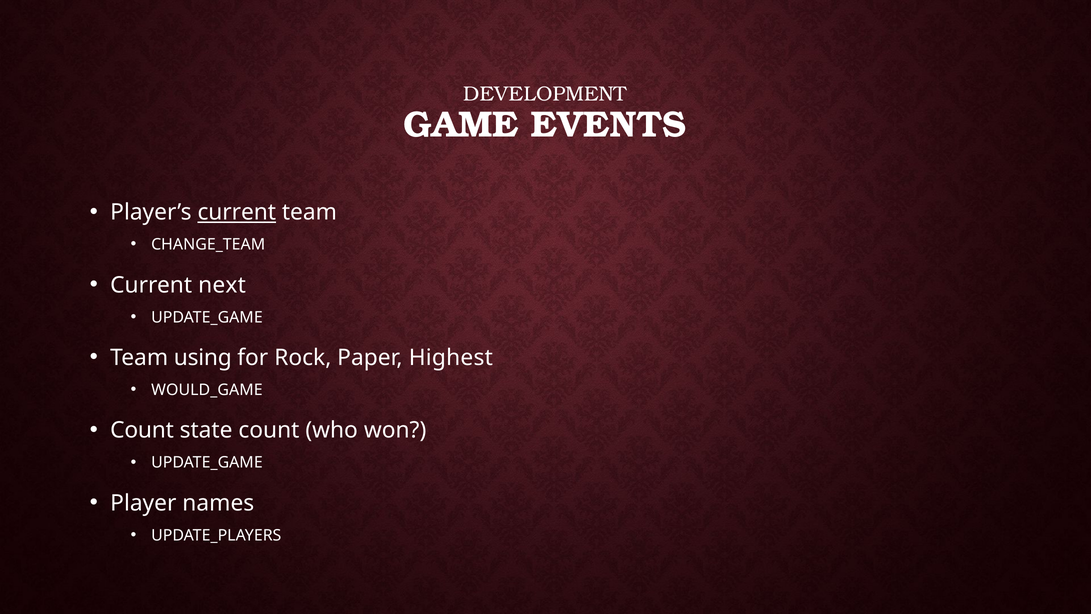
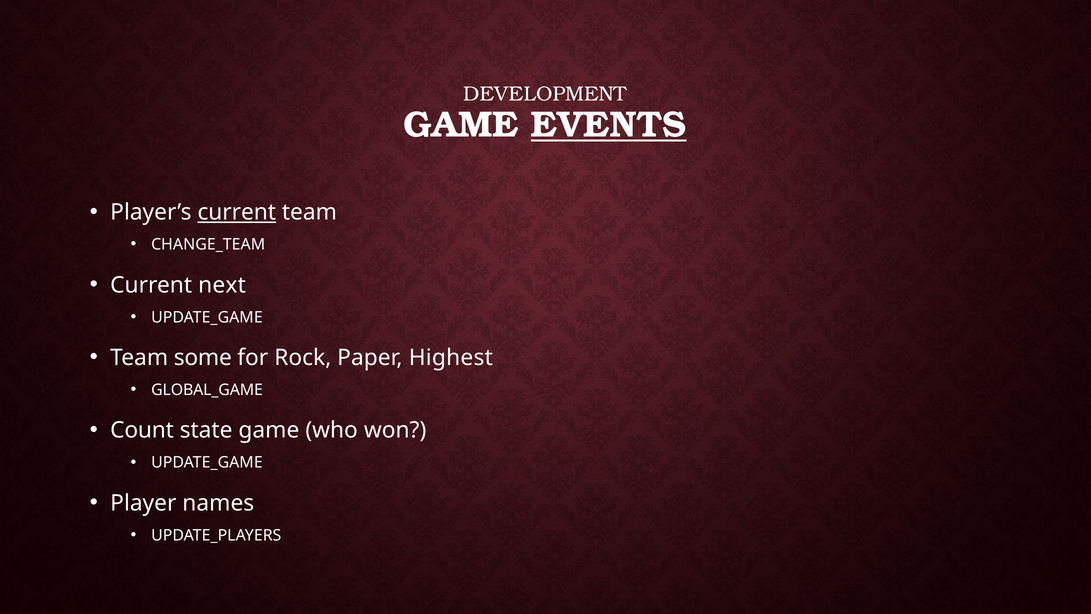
EVENTS underline: none -> present
using: using -> some
WOULD_GAME: WOULD_GAME -> GLOBAL_GAME
state count: count -> game
